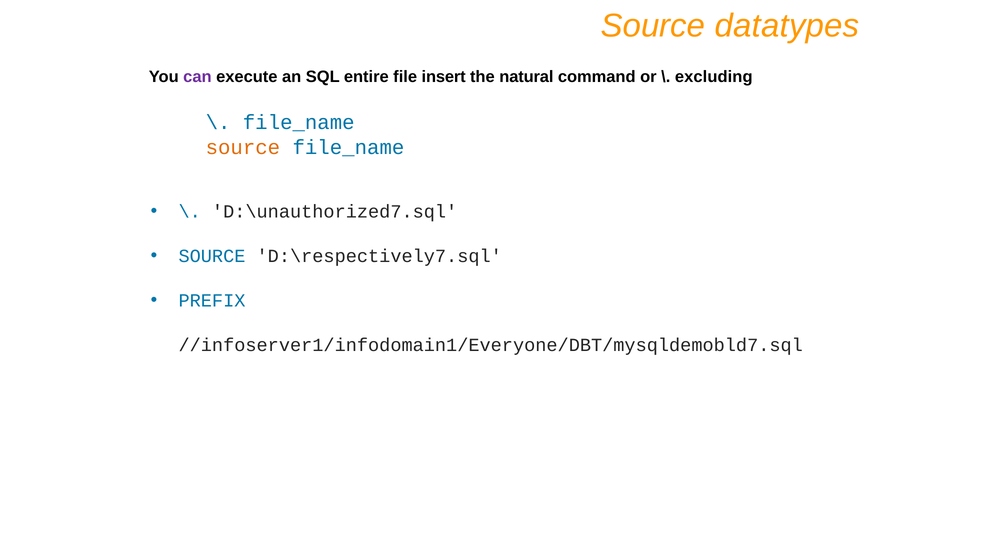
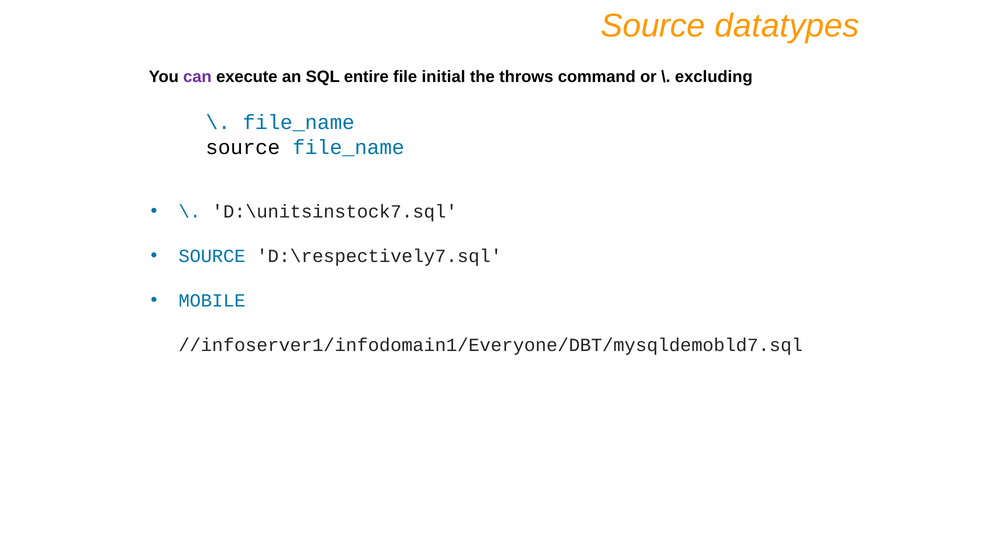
insert: insert -> initial
natural: natural -> throws
source at (243, 148) colour: orange -> black
D:\unauthorized7.sql: D:\unauthorized7.sql -> D:\unitsinstock7.sql
PREFIX: PREFIX -> MOBILE
